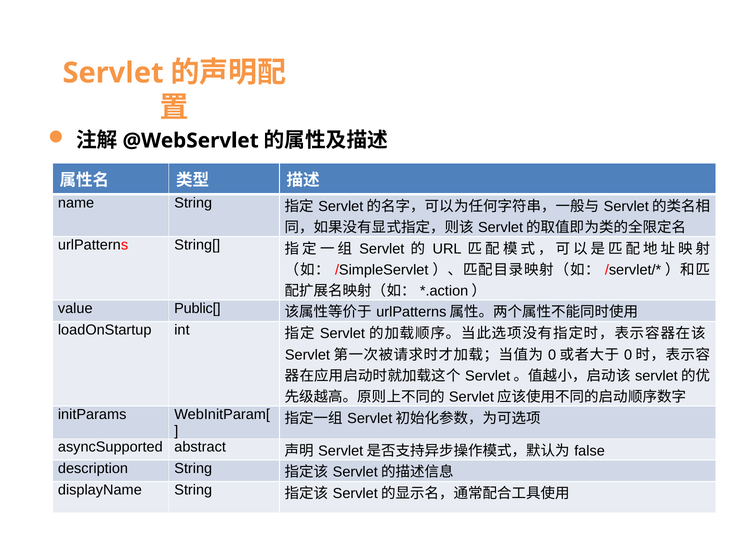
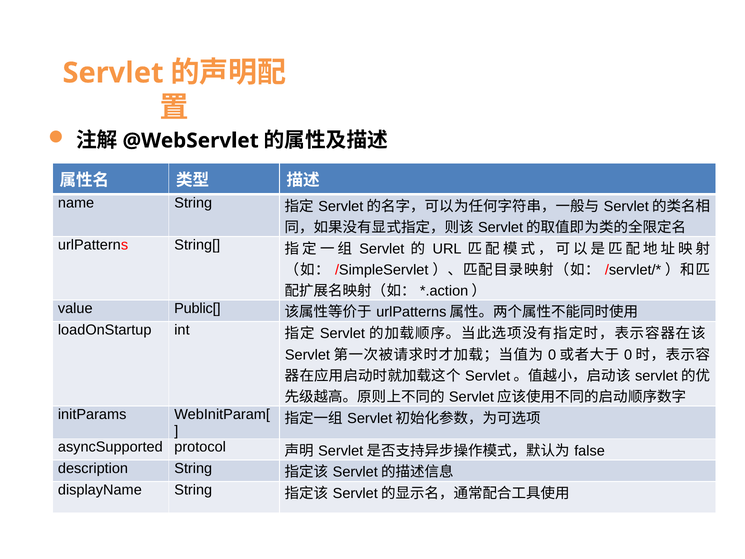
abstract: abstract -> protocol
